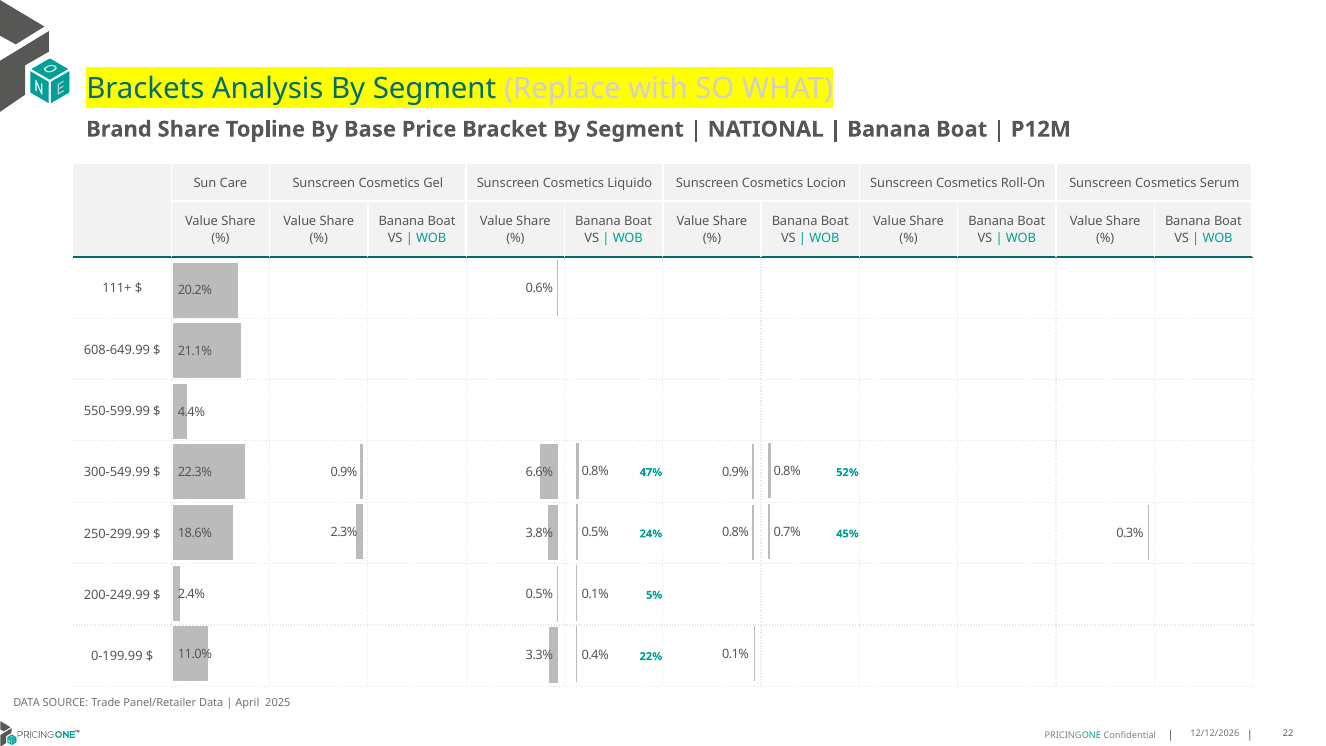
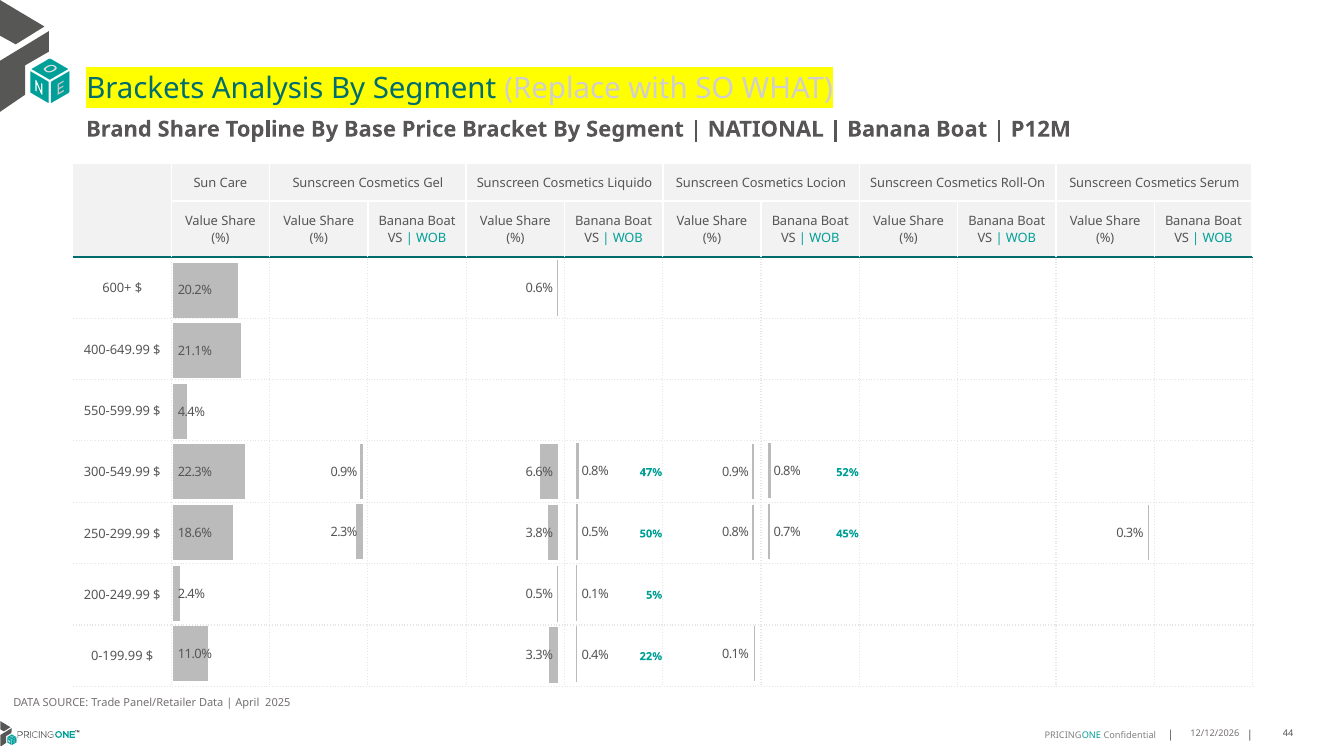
111+: 111+ -> 600+
608-649.99: 608-649.99 -> 400-649.99
24%: 24% -> 50%
22: 22 -> 44
